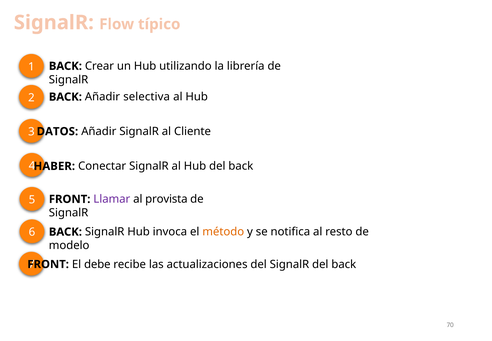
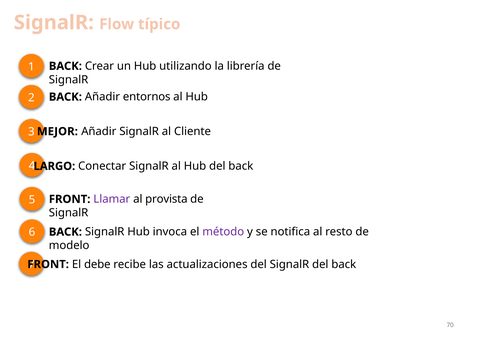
selectiva: selectiva -> entornos
DATOS: DATOS -> MEJOR
HABER: HABER -> LARGO
método colour: orange -> purple
